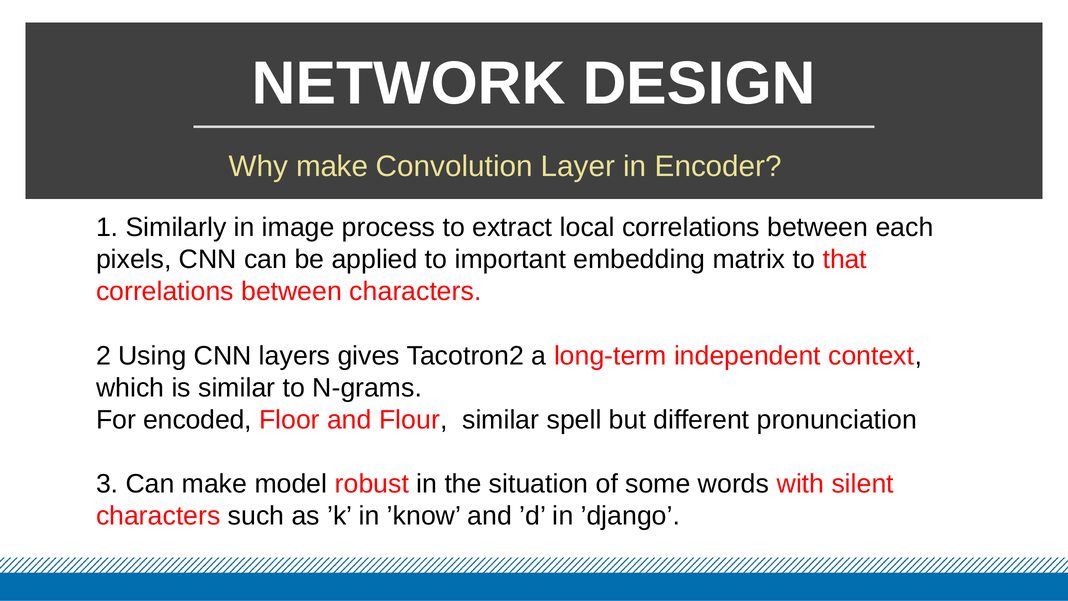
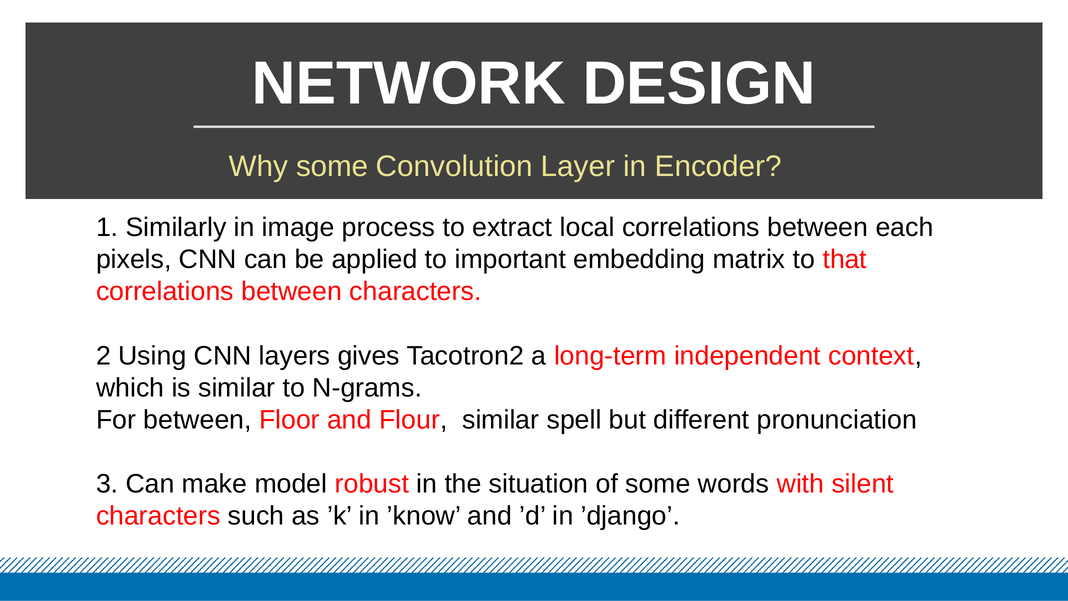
Why make: make -> some
For encoded: encoded -> between
